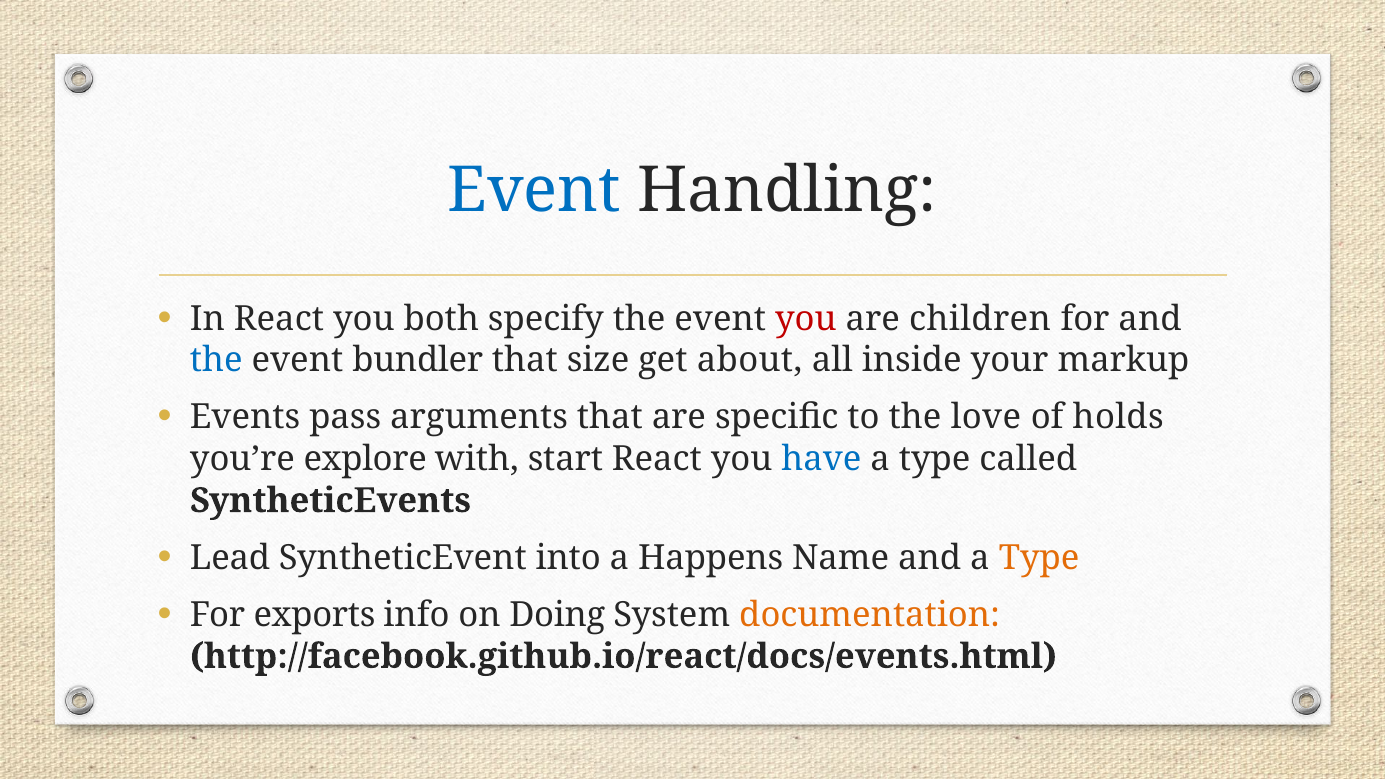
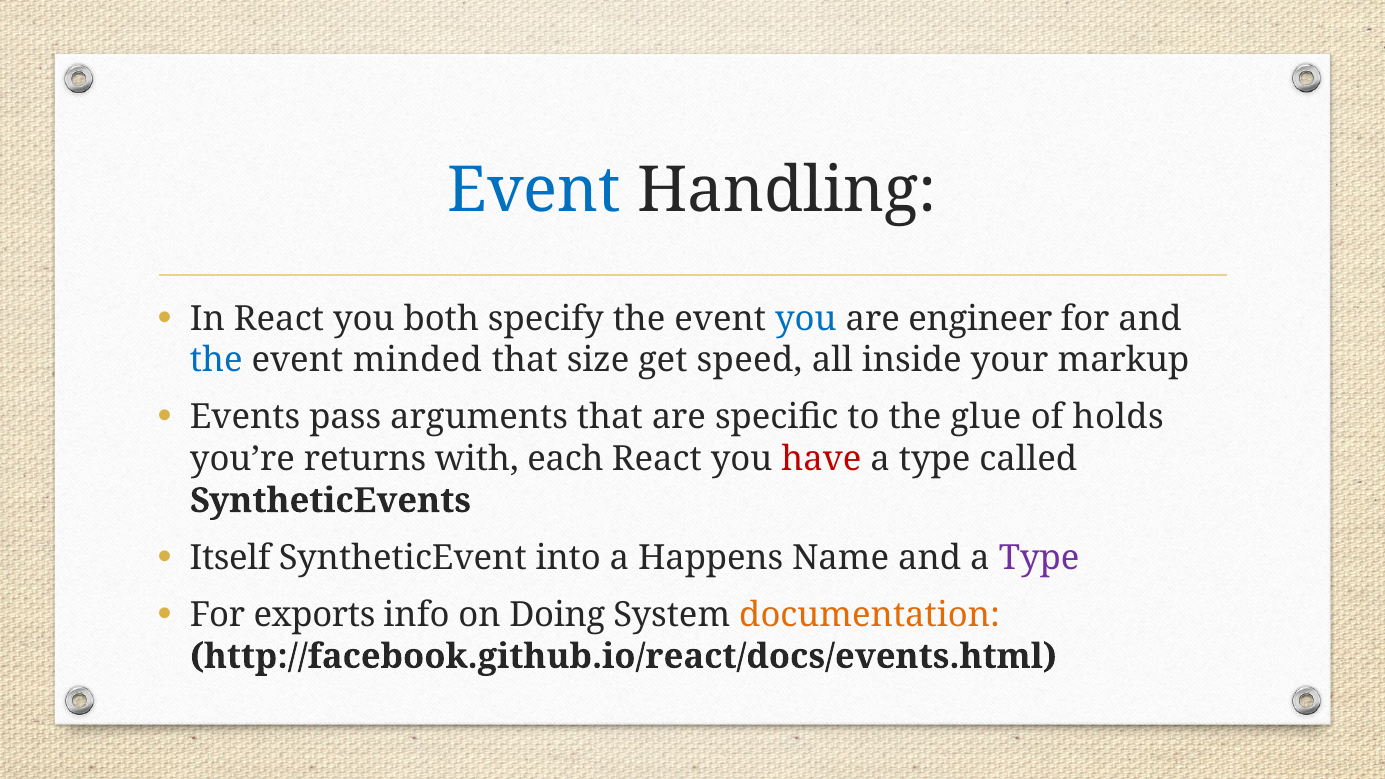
you at (806, 319) colour: red -> blue
children: children -> engineer
bundler: bundler -> minded
about: about -> speed
love: love -> glue
explore: explore -> returns
start: start -> each
have colour: blue -> red
Lead: Lead -> Itself
Type at (1039, 558) colour: orange -> purple
